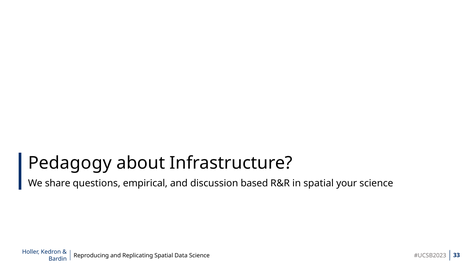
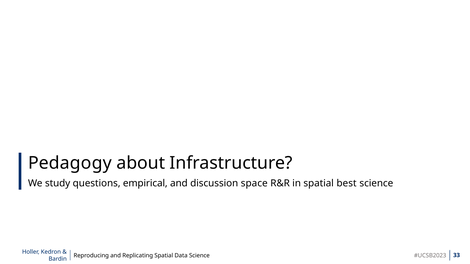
share: share -> study
based: based -> space
your: your -> best
